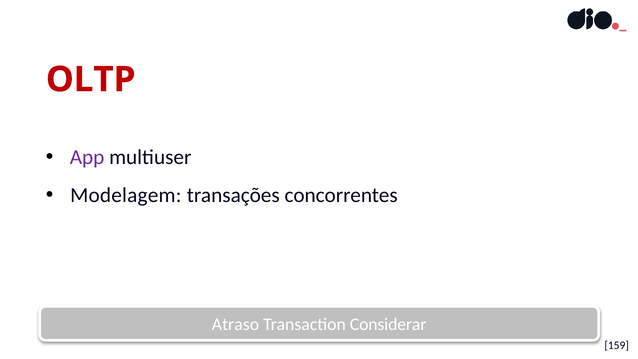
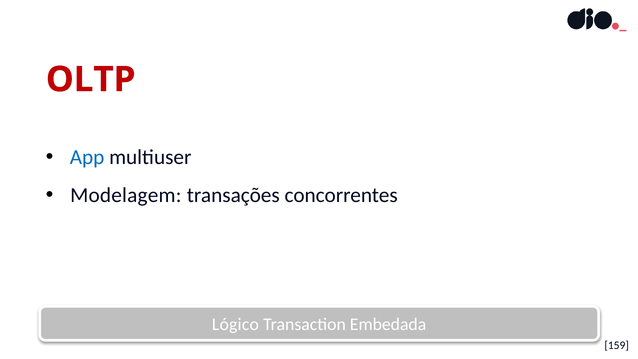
App colour: purple -> blue
Atraso: Atraso -> Lógico
Considerar: Considerar -> Embedada
